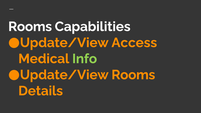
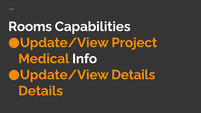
Access: Access -> Project
Info colour: light green -> white
Rooms at (133, 75): Rooms -> Details
